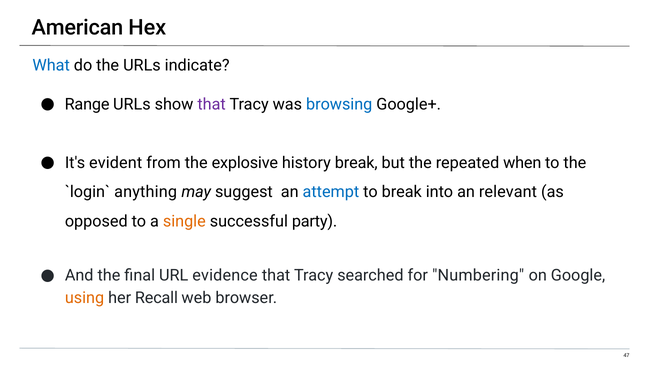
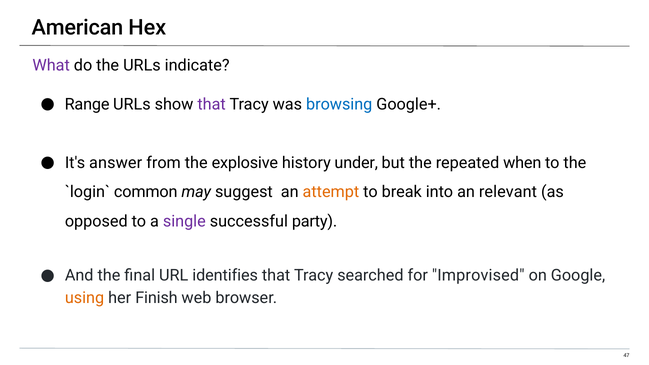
What colour: blue -> purple
evident: evident -> answer
history break: break -> under
anything: anything -> common
attempt colour: blue -> orange
single colour: orange -> purple
evidence: evidence -> identifies
Numbering: Numbering -> Improvised
Recall: Recall -> Finish
